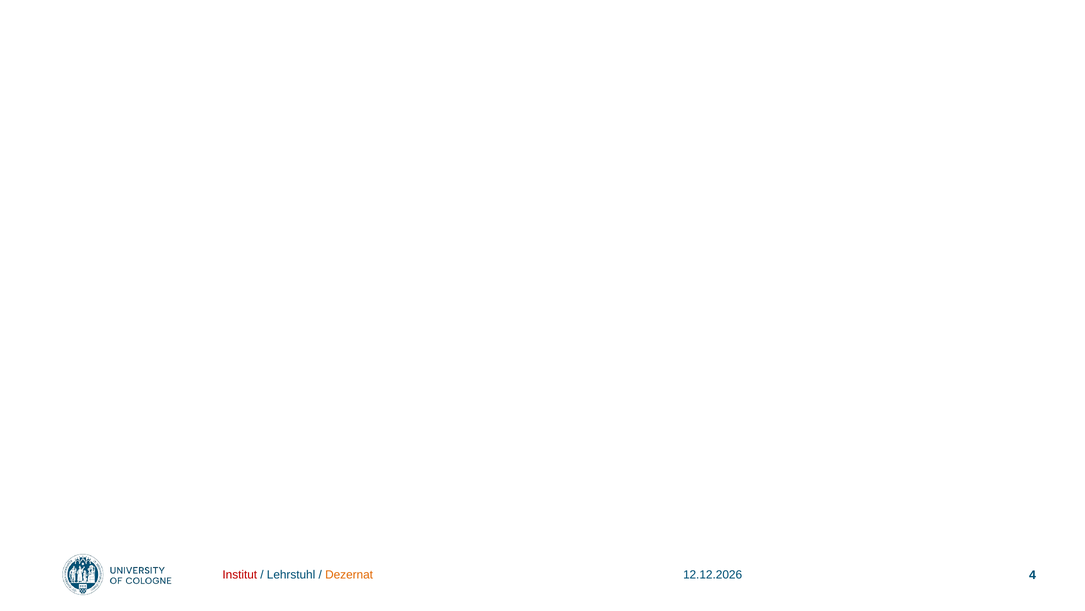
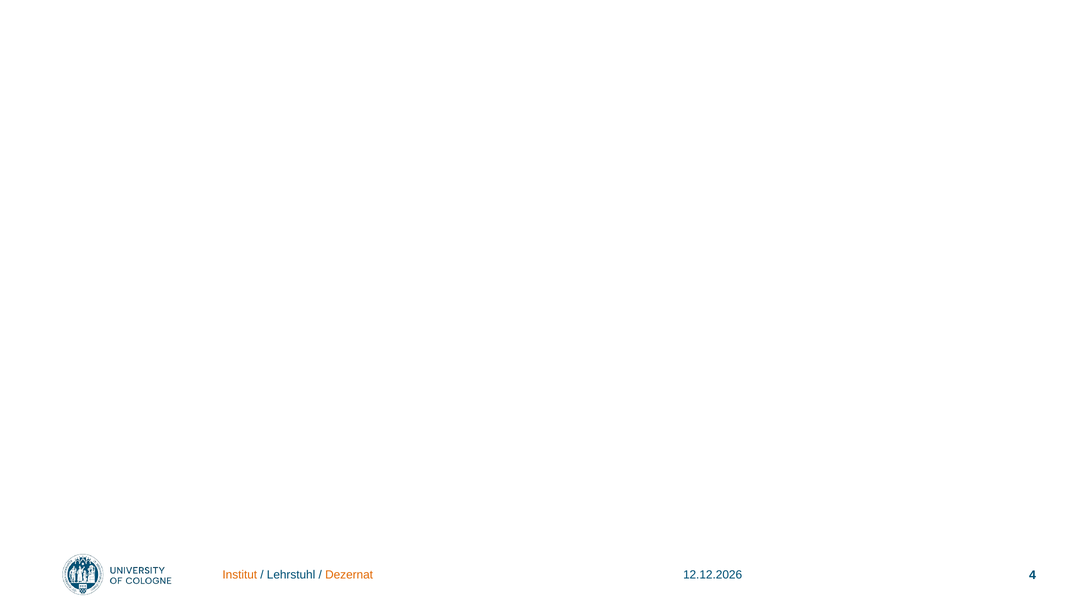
Institut colour: red -> orange
